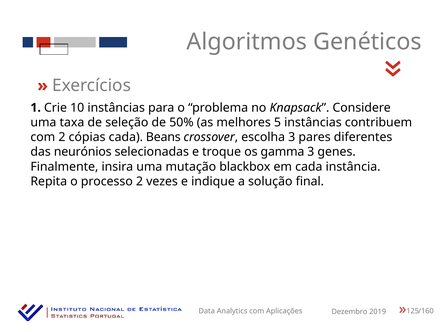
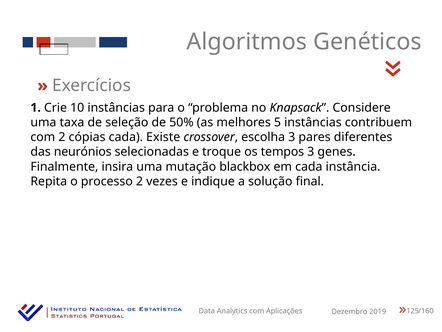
Beans: Beans -> Existe
gamma: gamma -> tempos
